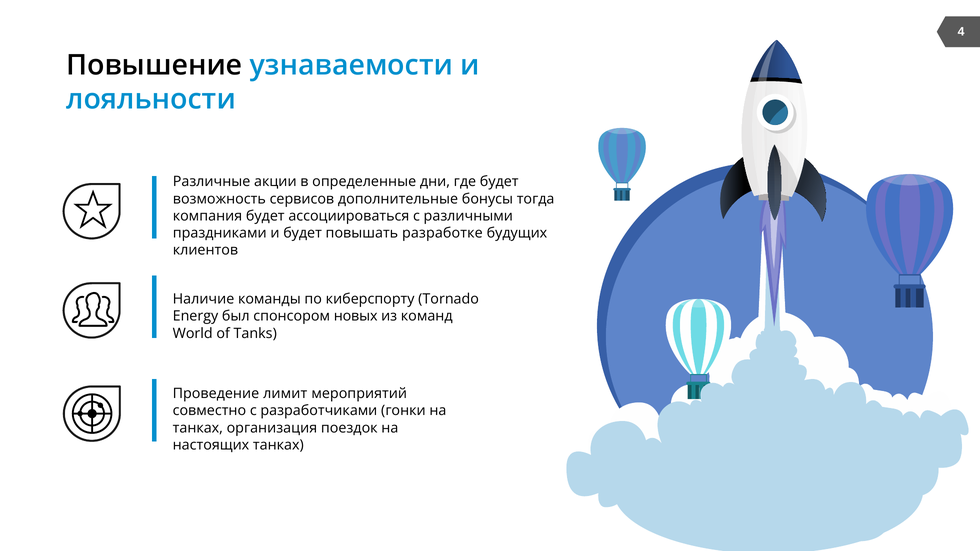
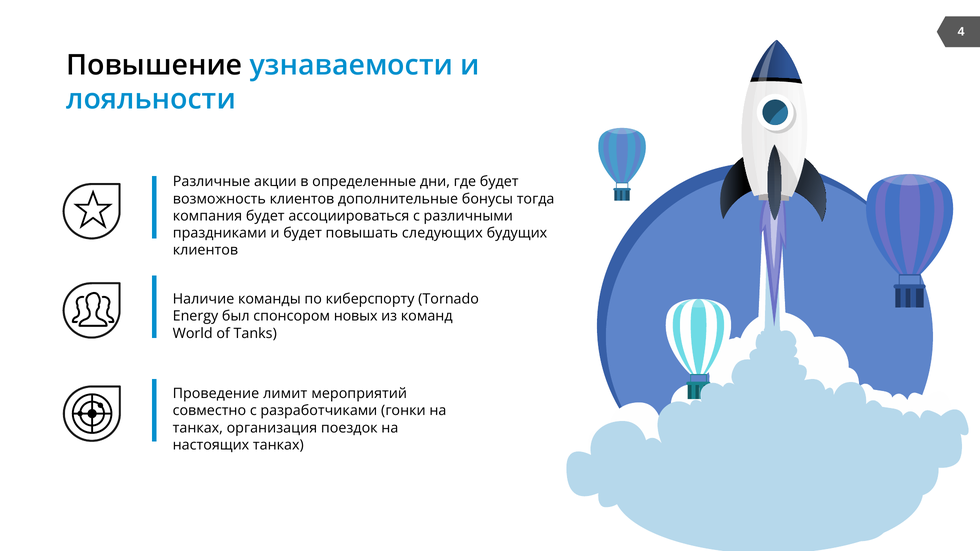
возможность сервисов: сервисов -> клиентов
разработке: разработке -> следующих
